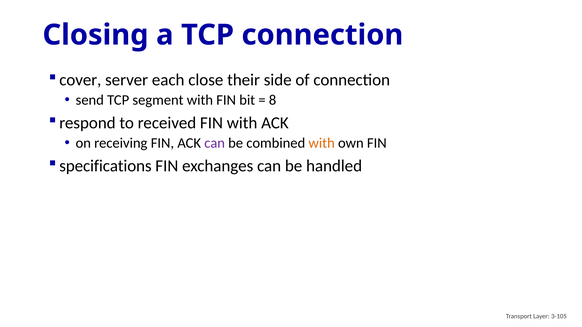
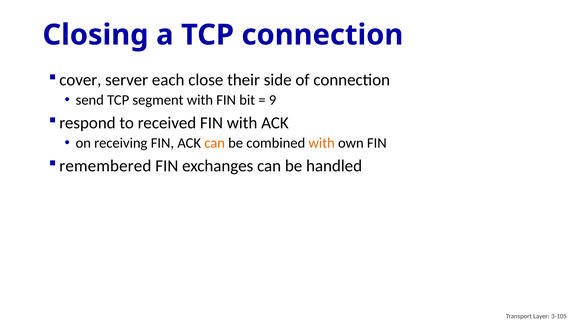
8: 8 -> 9
can at (215, 143) colour: purple -> orange
specifications: specifications -> remembered
